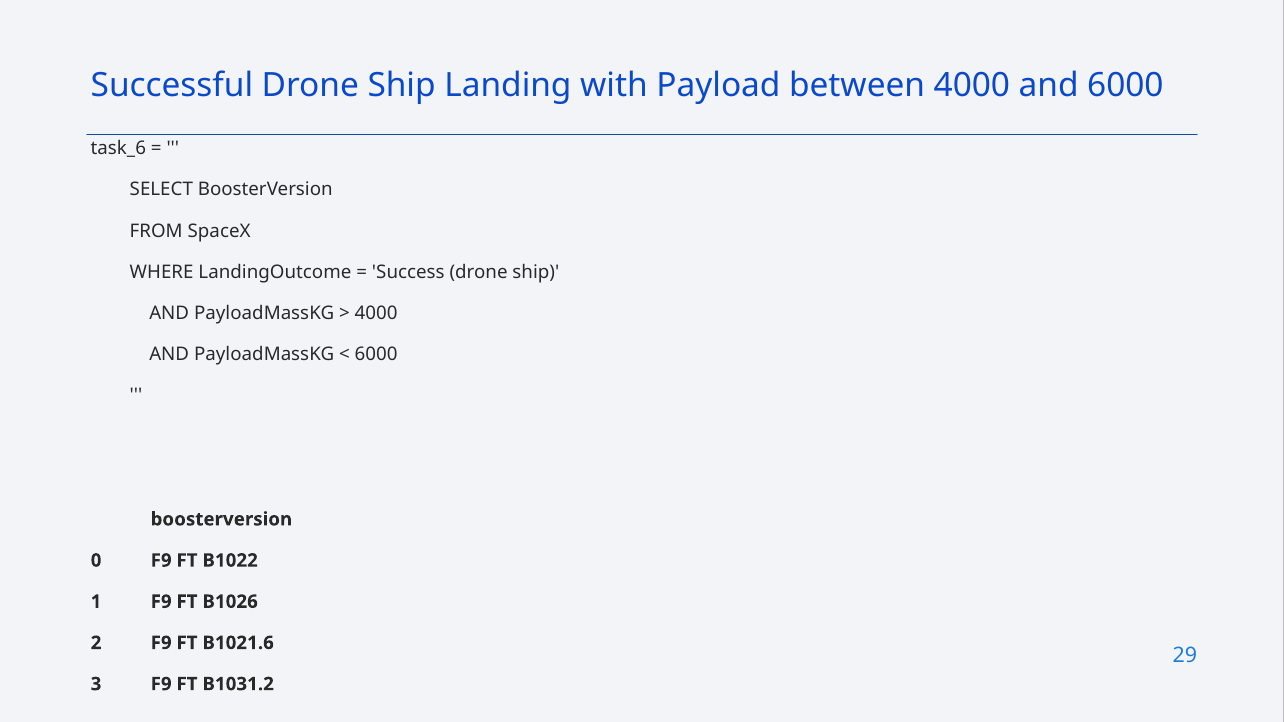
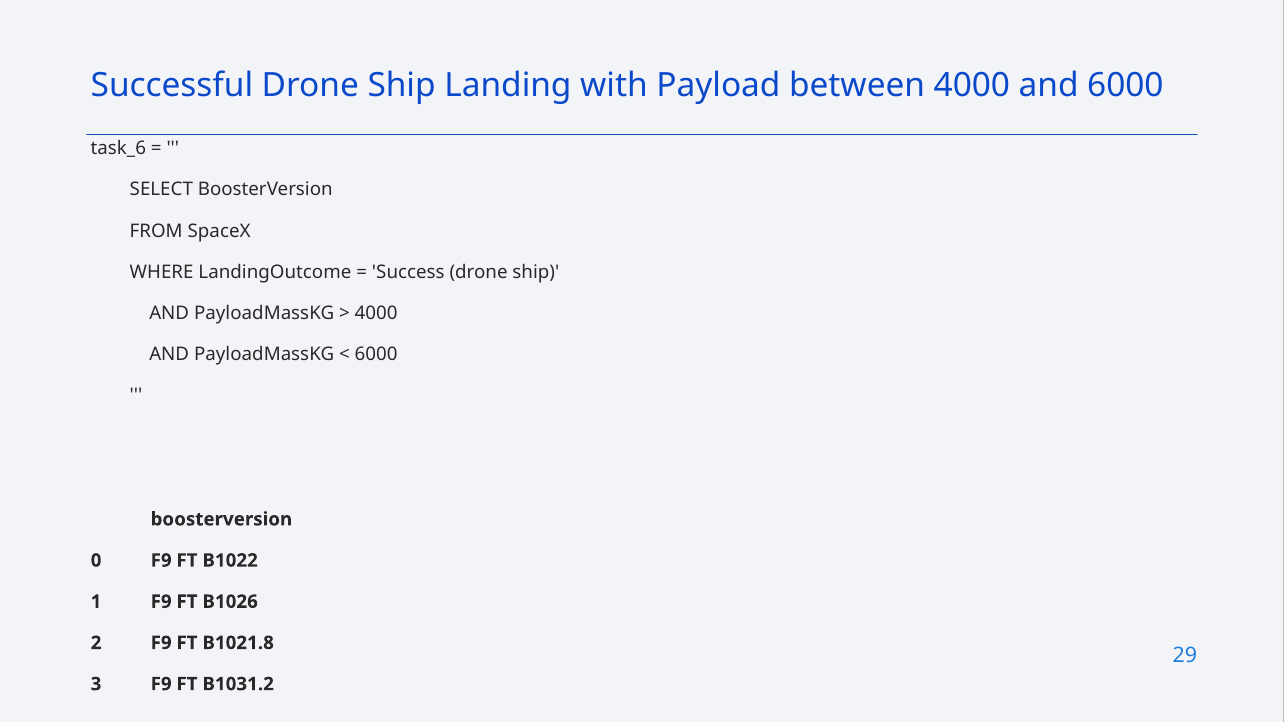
B1021.6: B1021.6 -> B1021.8
